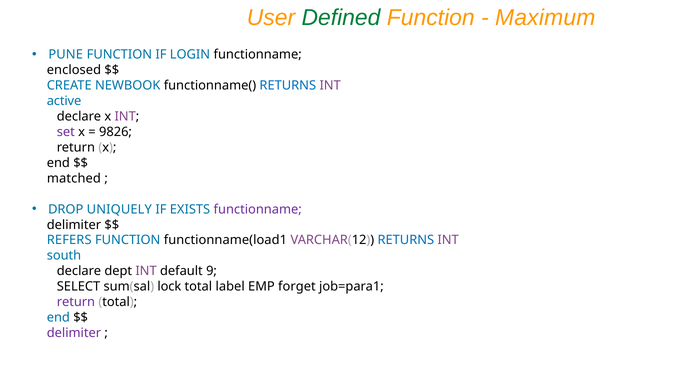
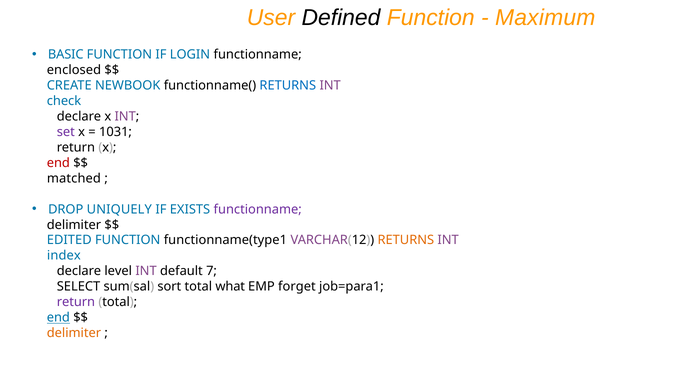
Defined colour: green -> black
PUNE: PUNE -> BASIC
active: active -> check
9826: 9826 -> 1031
end at (58, 163) colour: black -> red
REFERS: REFERS -> EDITED
functionname(load1: functionname(load1 -> functionname(type1
RETURNS at (406, 240) colour: blue -> orange
south: south -> index
dept: dept -> level
9: 9 -> 7
lock: lock -> sort
label: label -> what
end at (58, 317) underline: none -> present
delimiter at (74, 333) colour: purple -> orange
